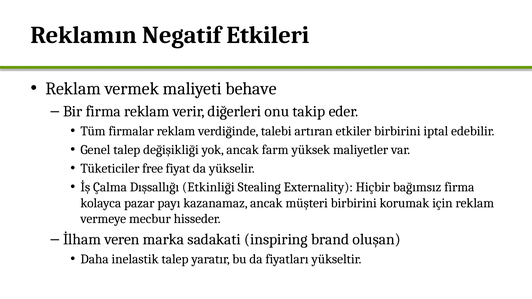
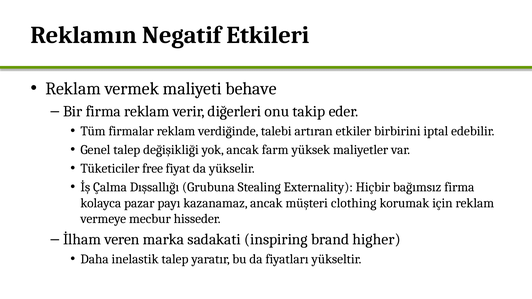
Etkinliği: Etkinliği -> Grubuna
müşteri birbirini: birbirini -> clothing
oluşan: oluşan -> higher
